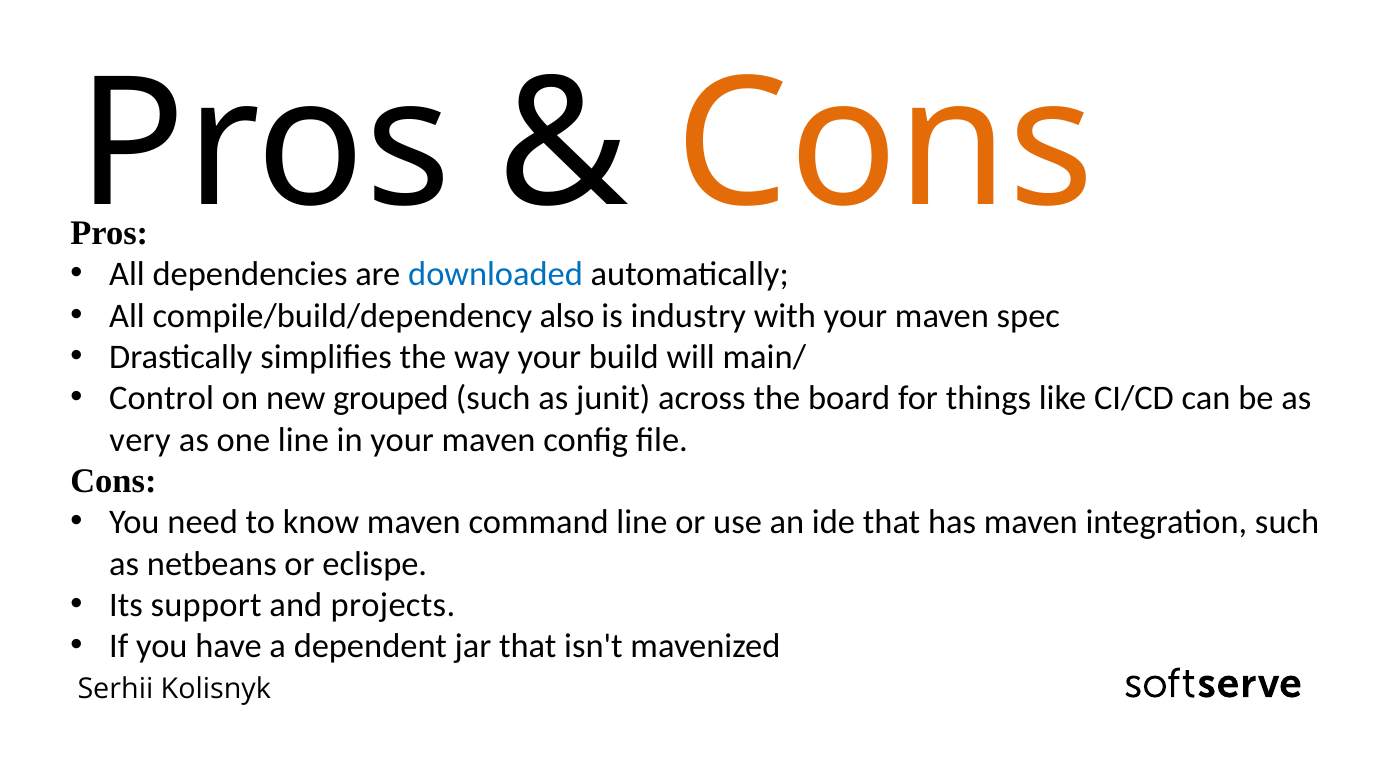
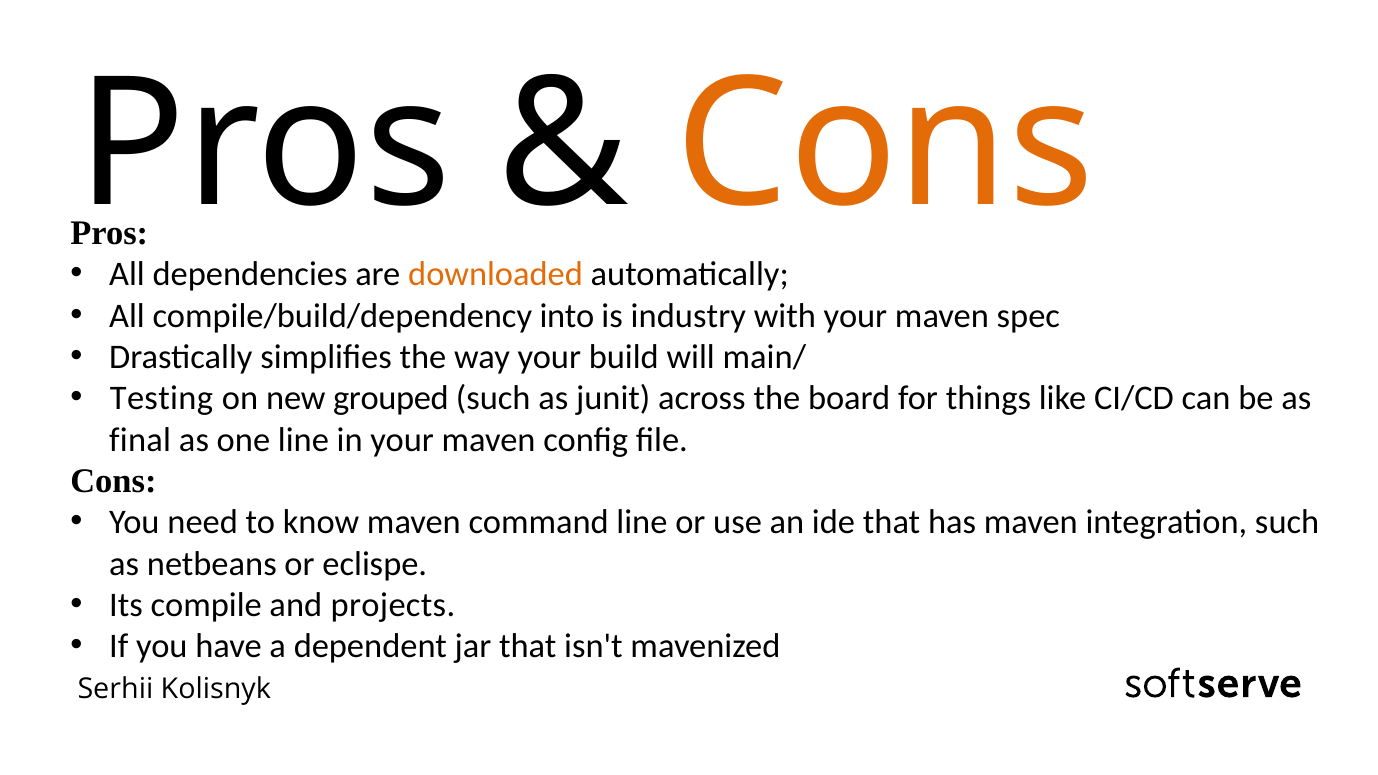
downloaded colour: blue -> orange
also: also -> into
Control: Control -> Testing
very: very -> final
support: support -> compile
